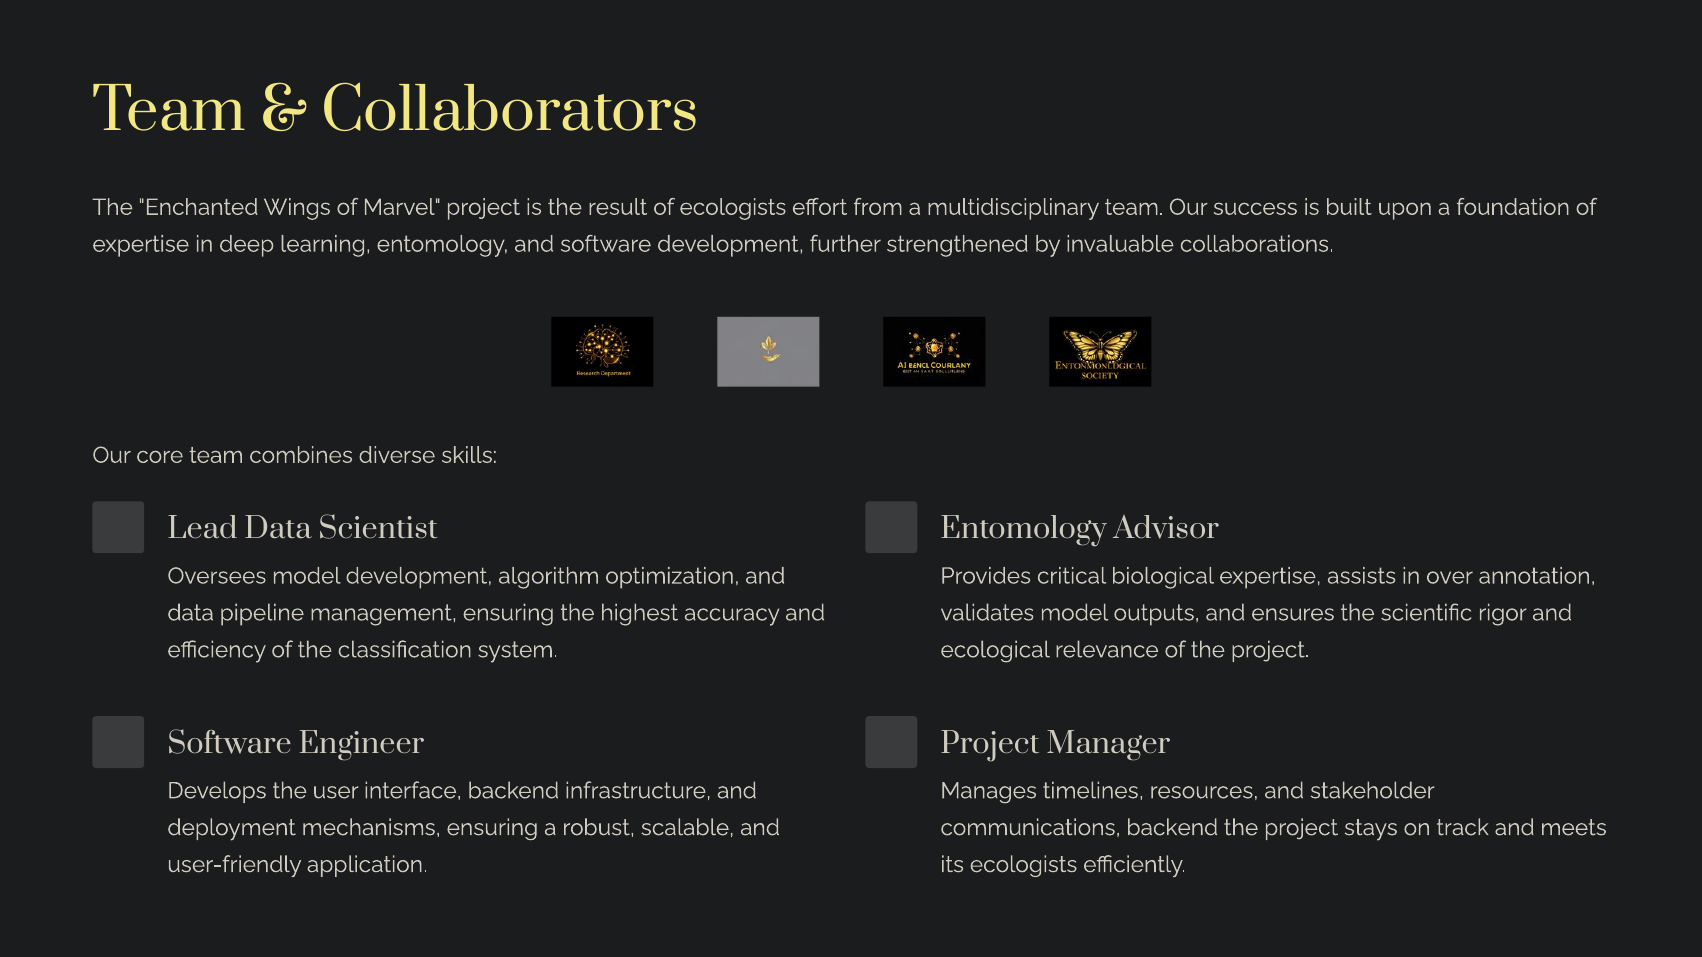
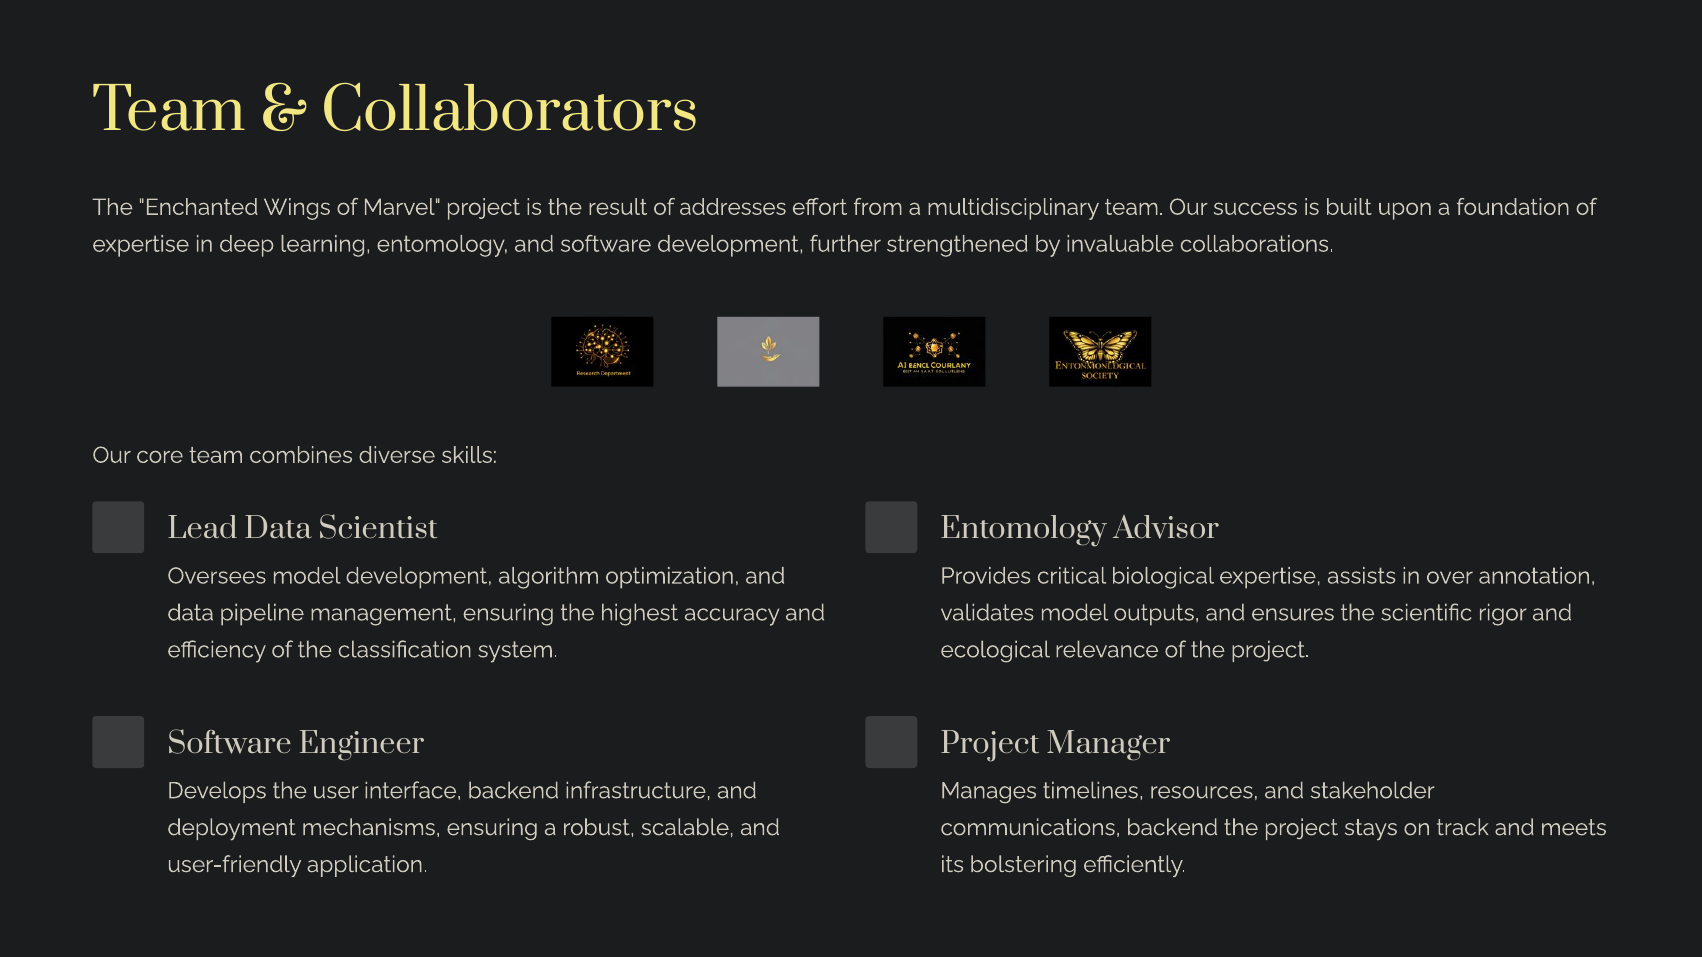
of ecologists: ecologists -> addresses
its ecologists: ecologists -> bolstering
